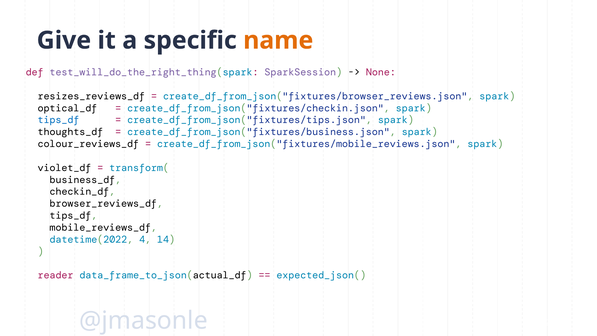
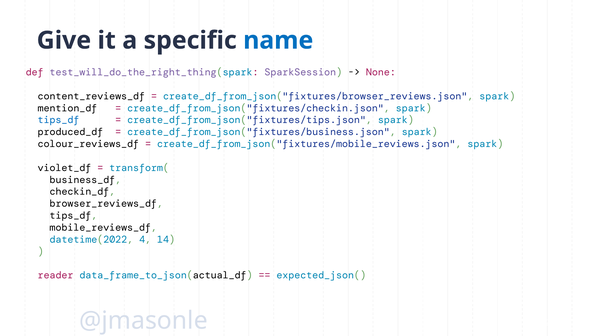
name colour: orange -> blue
resizes_reviews_df: resizes_reviews_df -> content_reviews_df
optical_df: optical_df -> mention_df
thoughts_df: thoughts_df -> produced_df
